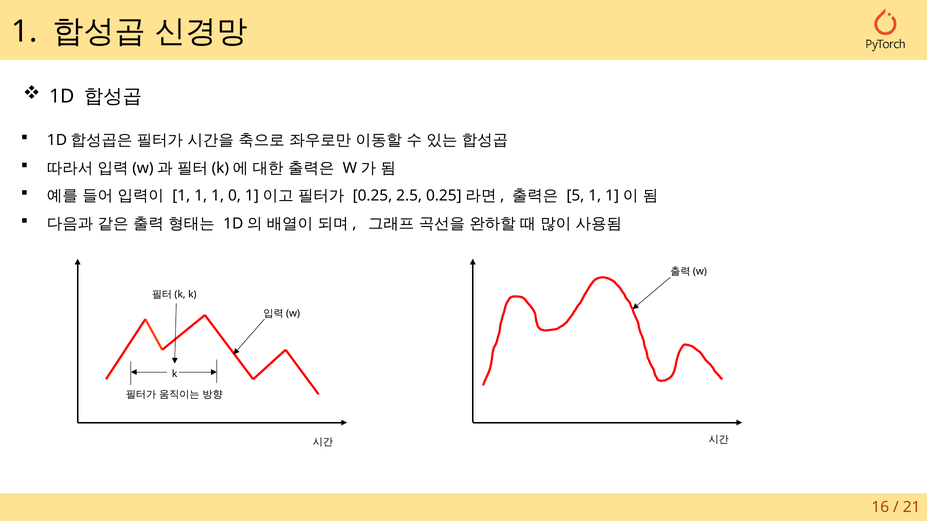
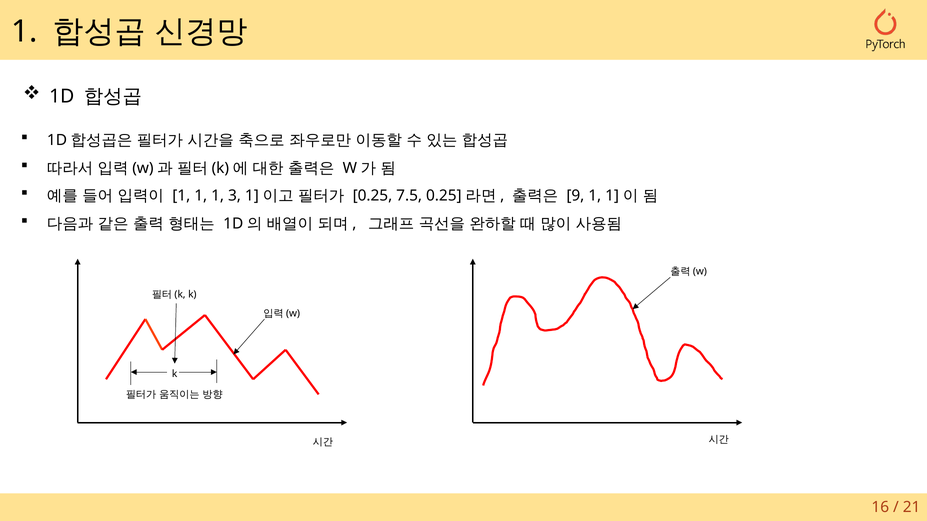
0: 0 -> 3
2.5: 2.5 -> 7.5
5: 5 -> 9
